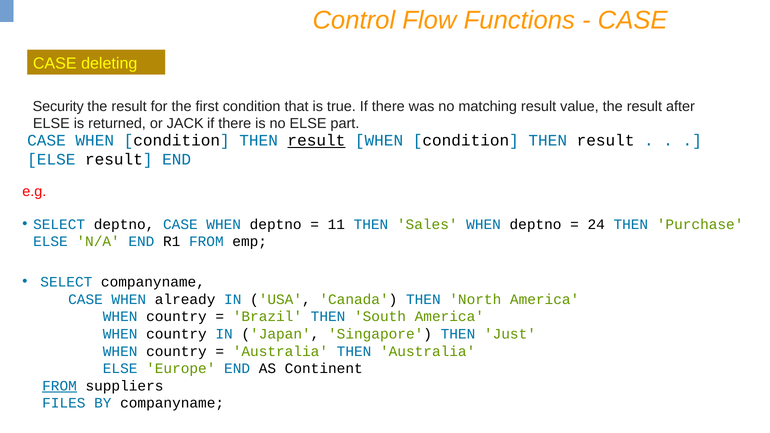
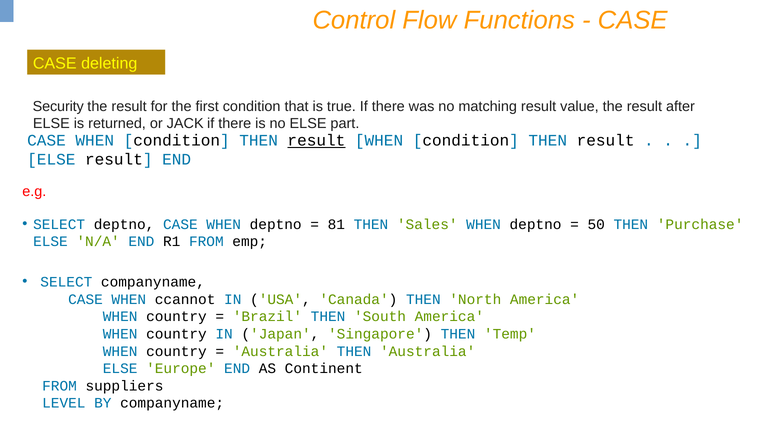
11: 11 -> 81
24: 24 -> 50
already: already -> ccannot
Just: Just -> Temp
FROM at (60, 386) underline: present -> none
FILES: FILES -> LEVEL
